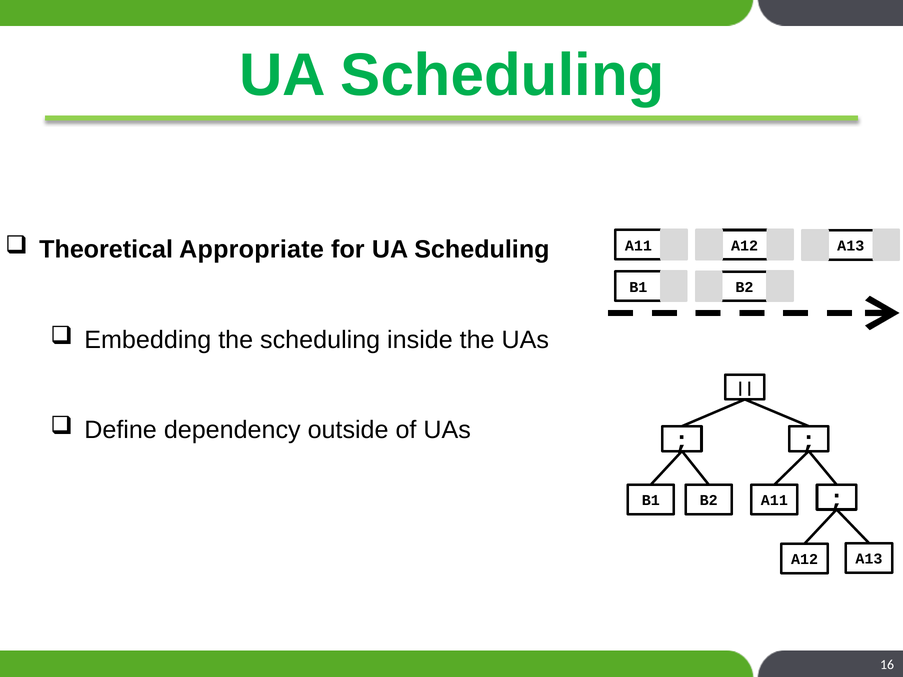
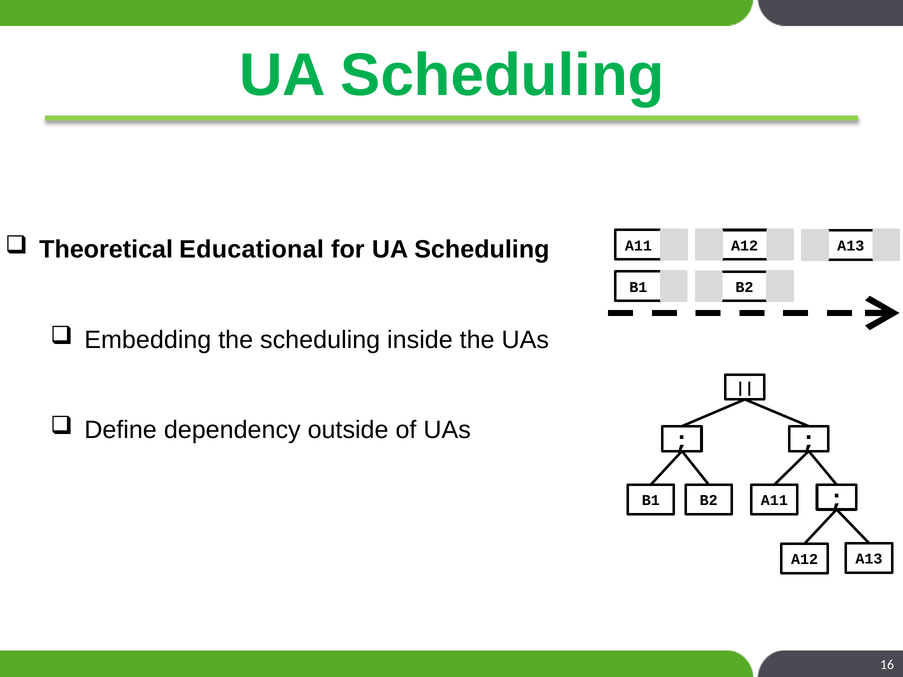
Appropriate: Appropriate -> Educational
